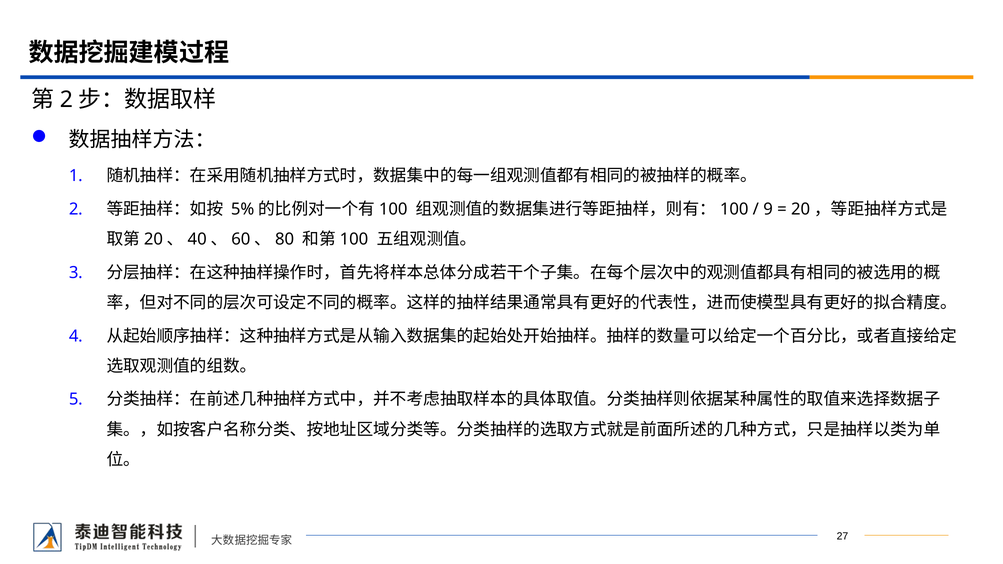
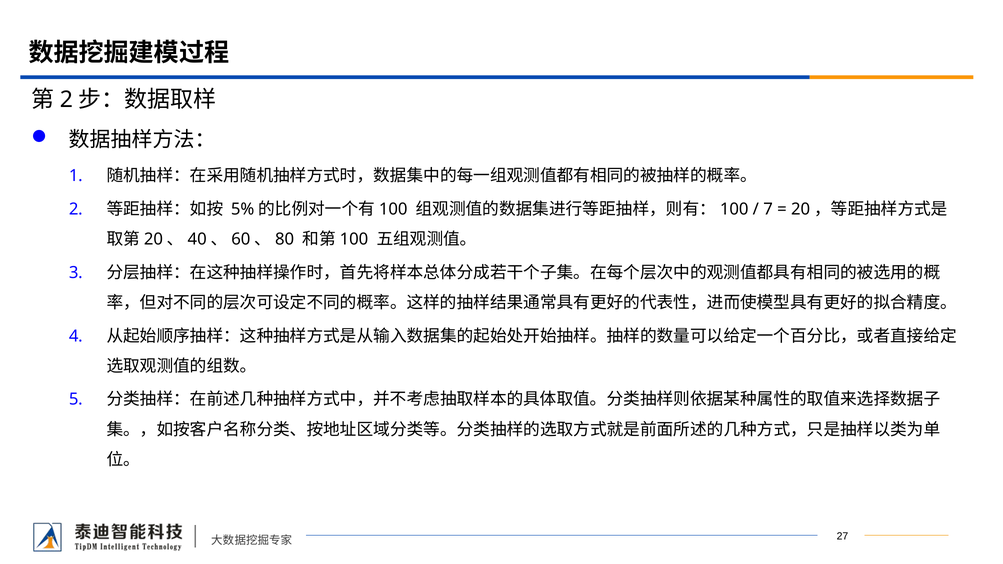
9: 9 -> 7
